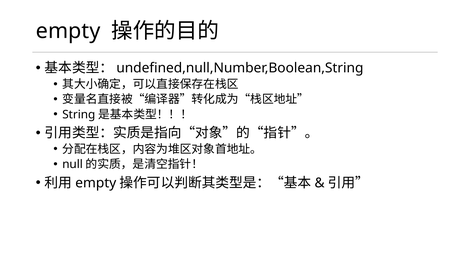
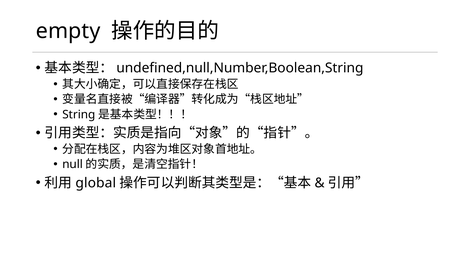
empty at (96, 183): empty -> global
